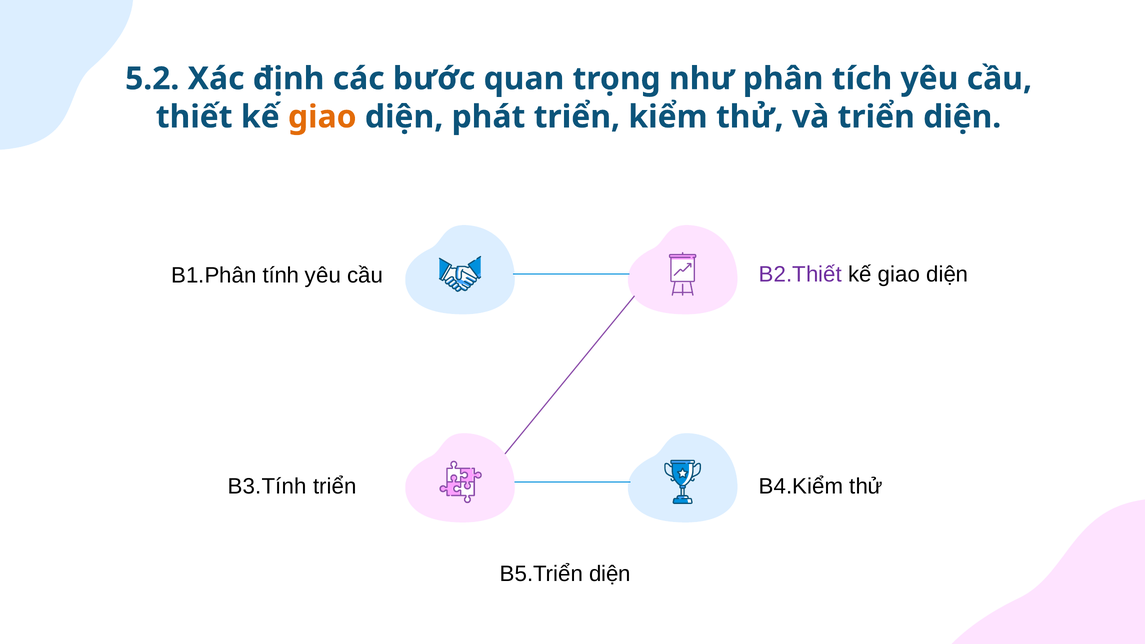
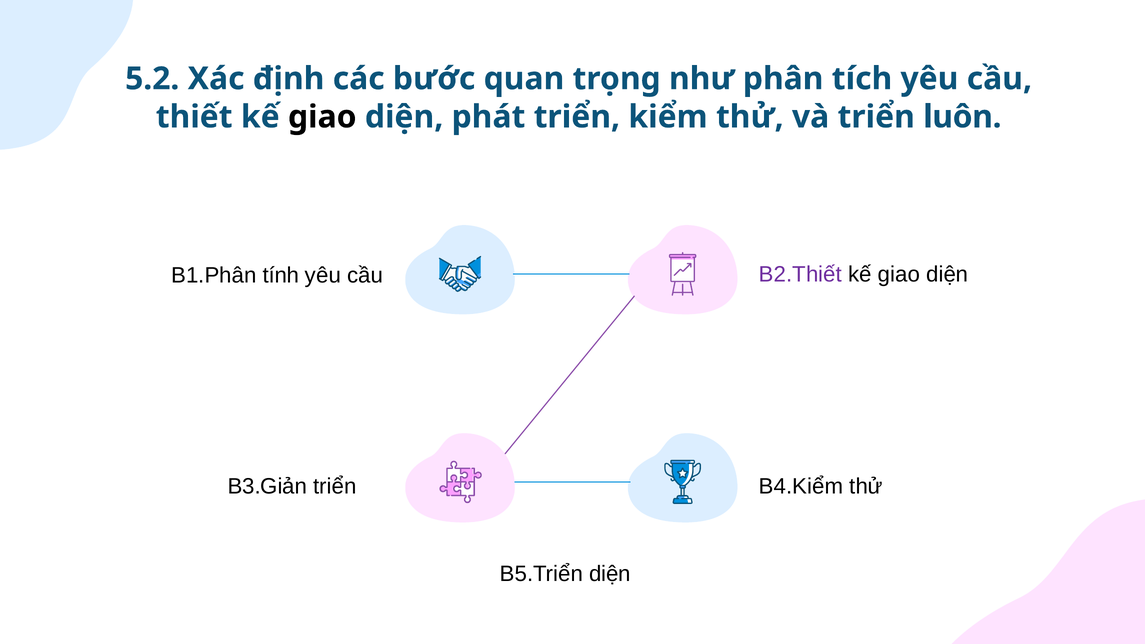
giao at (322, 117) colour: orange -> black
triển diện: diện -> luôn
B3.Tính: B3.Tính -> B3.Giản
